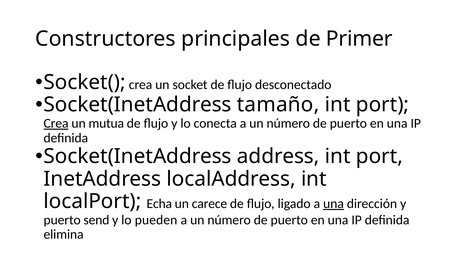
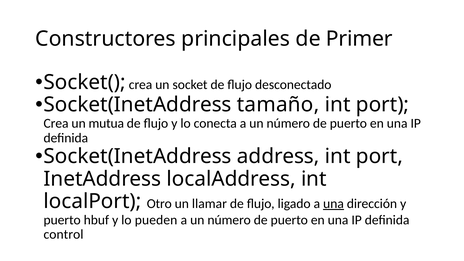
Crea at (56, 123) underline: present -> none
Echa: Echa -> Otro
carece: carece -> llamar
send: send -> hbuf
elimina: elimina -> control
